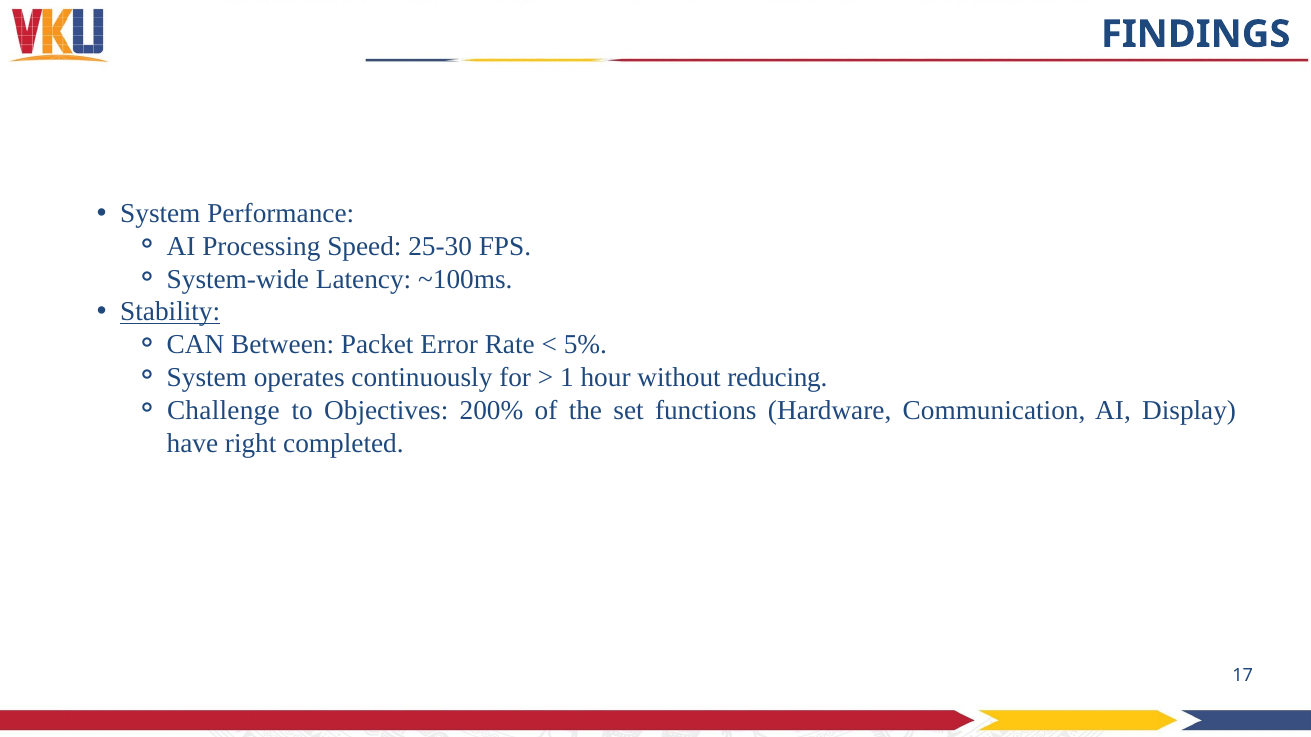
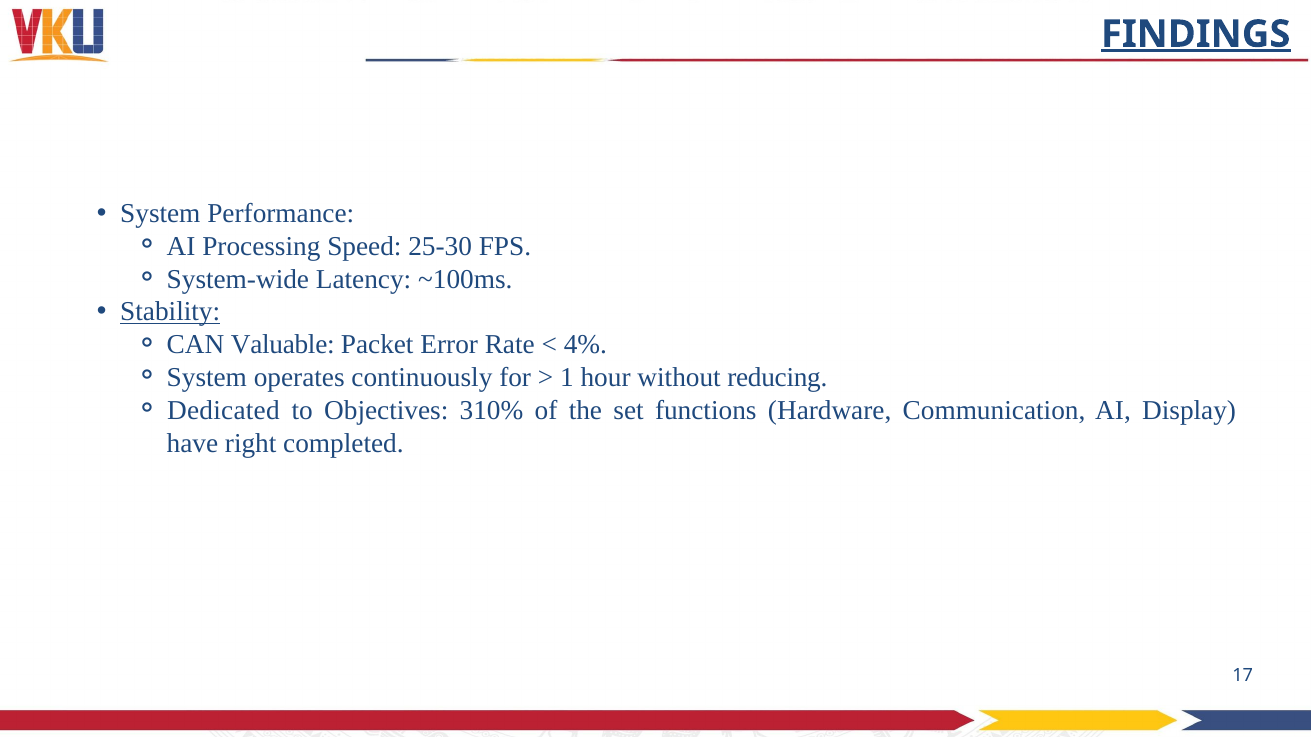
FINDINGS underline: none -> present
Between: Between -> Valuable
5%: 5% -> 4%
Challenge: Challenge -> Dedicated
200%: 200% -> 310%
